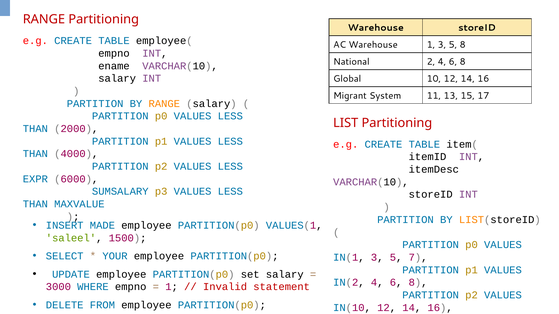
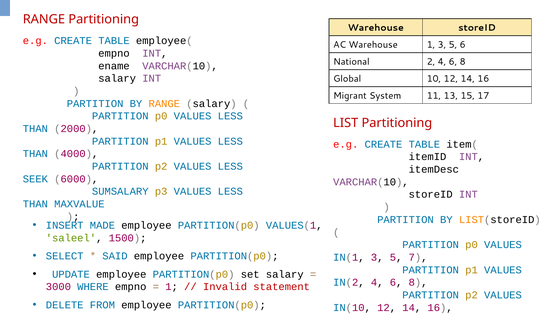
5 8: 8 -> 6
EXPR: EXPR -> SEEK
YOUR: YOUR -> SAID
